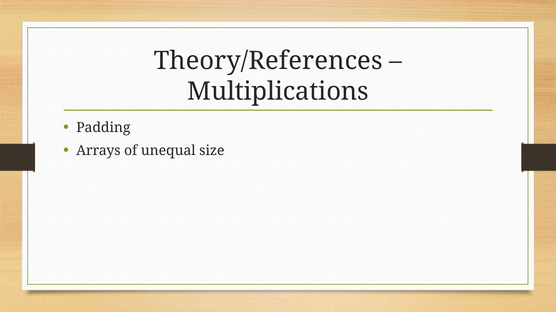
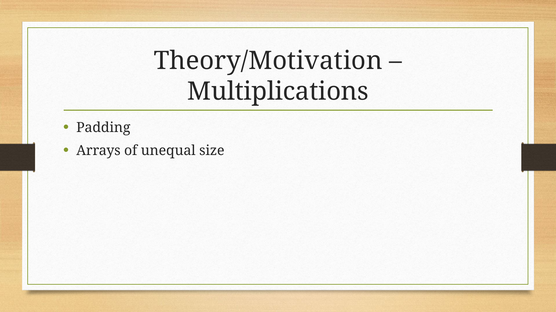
Theory/References: Theory/References -> Theory/Motivation
